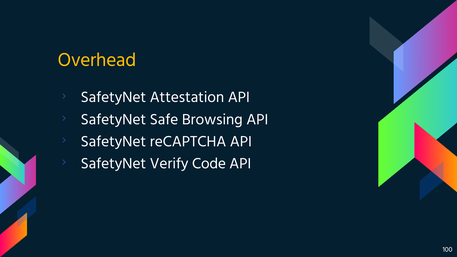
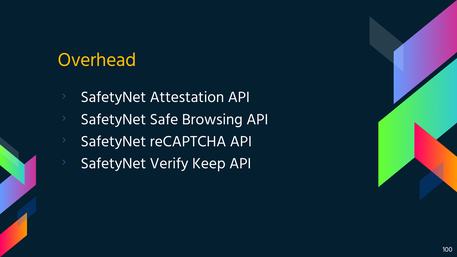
Code: Code -> Keep
